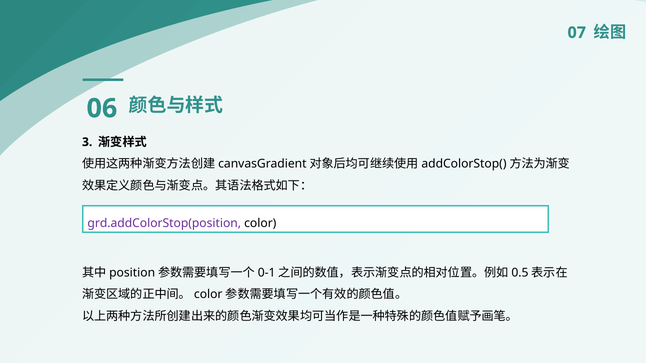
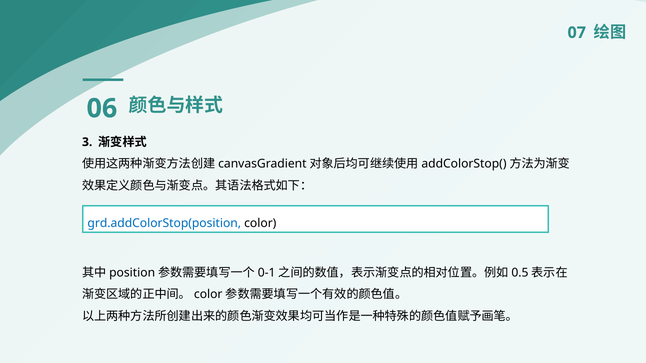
grd.addColorStop(position colour: purple -> blue
